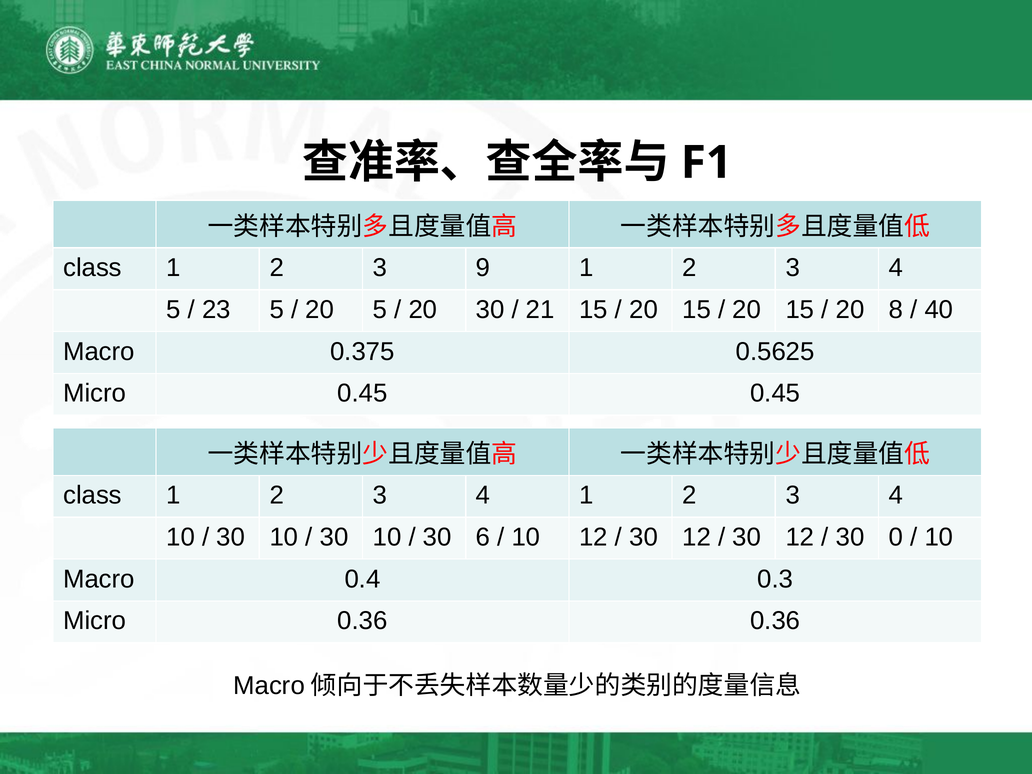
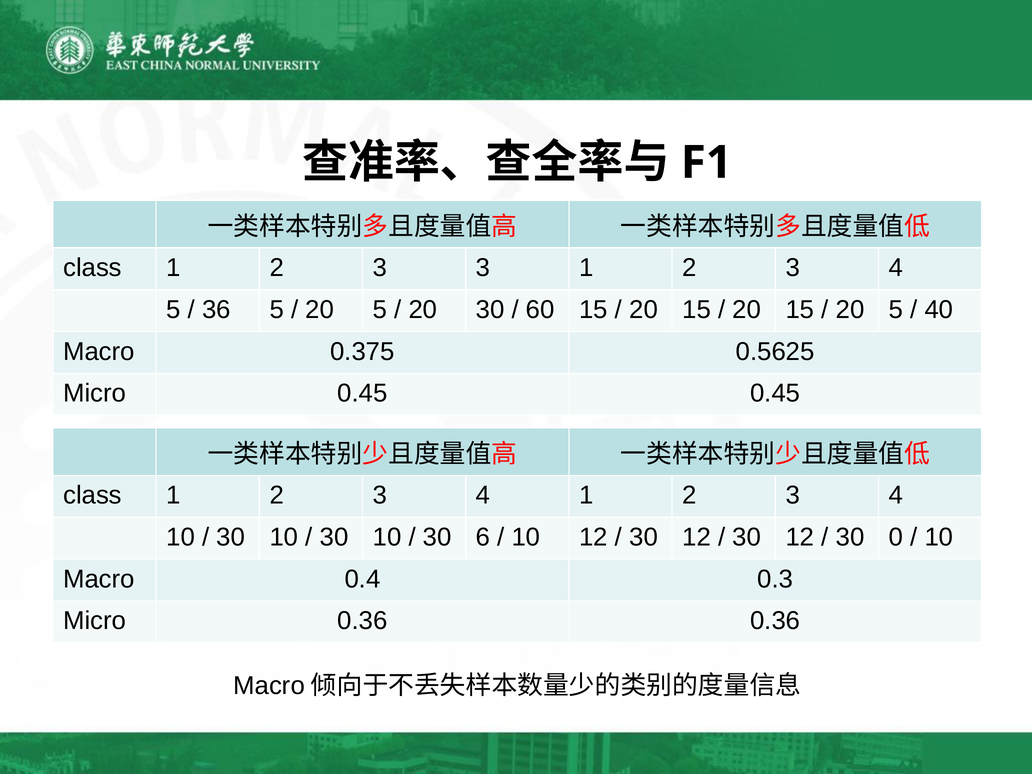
3 9: 9 -> 3
23: 23 -> 36
21: 21 -> 60
8 at (896, 310): 8 -> 5
